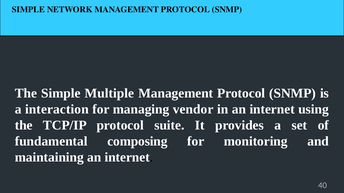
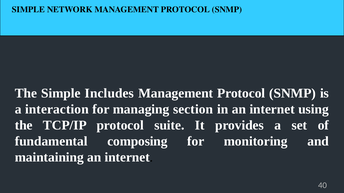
Multiple: Multiple -> Includes
vendor: vendor -> section
